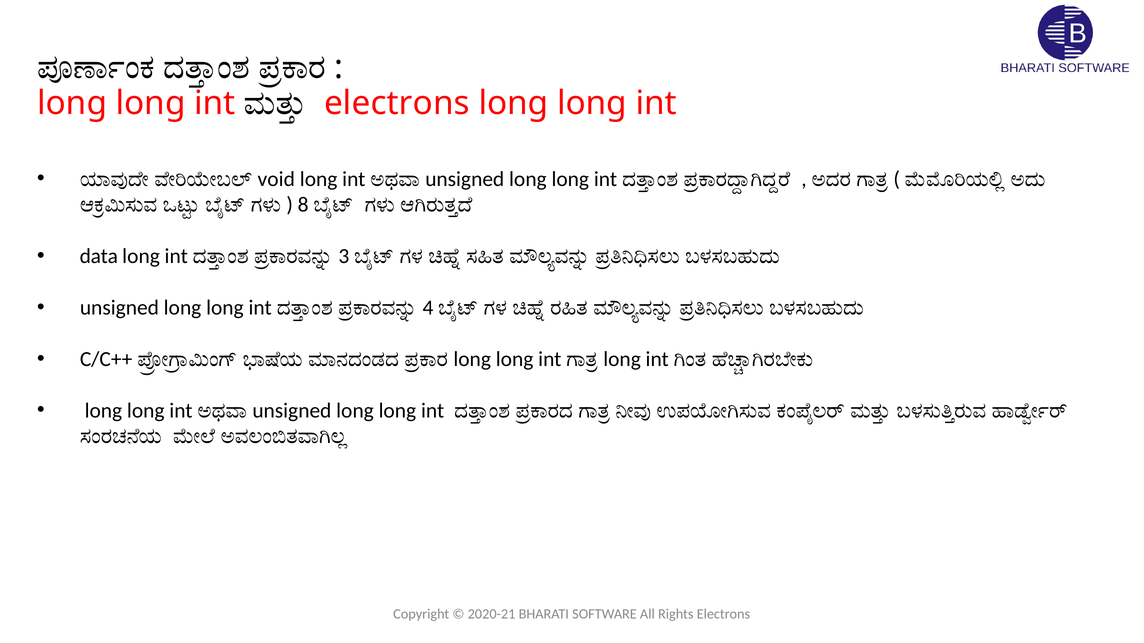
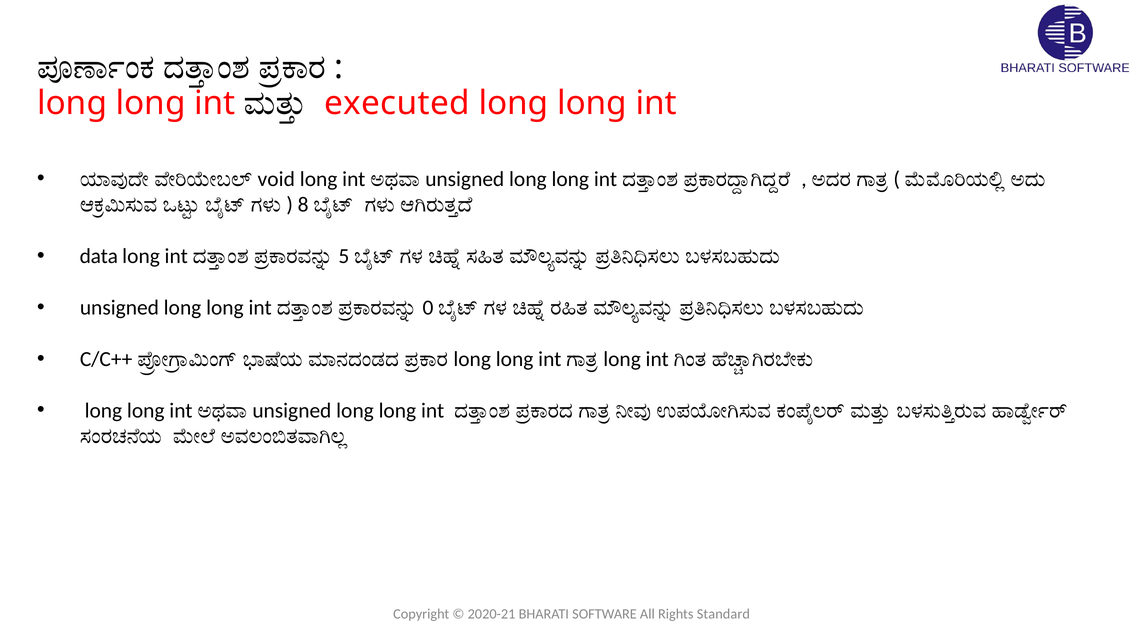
electrons at (397, 103): electrons -> executed
3: 3 -> 5
4: 4 -> 0
Rights Electrons: Electrons -> Standard
